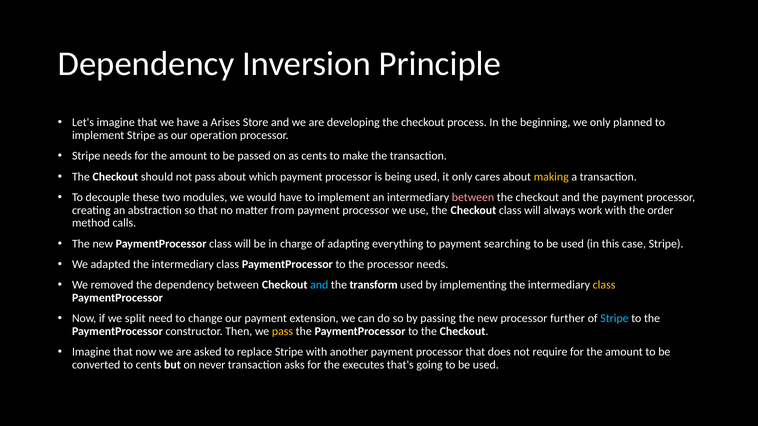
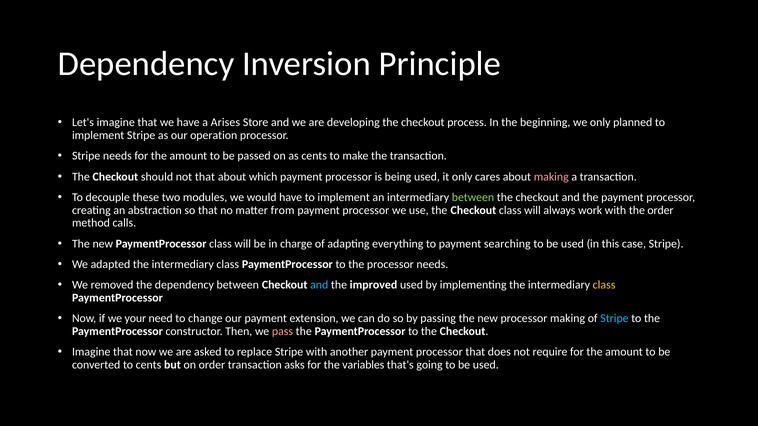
not pass: pass -> that
making at (551, 177) colour: yellow -> pink
between at (473, 198) colour: pink -> light green
transform: transform -> improved
split: split -> your
processor further: further -> making
pass at (283, 332) colour: yellow -> pink
on never: never -> order
executes: executes -> variables
